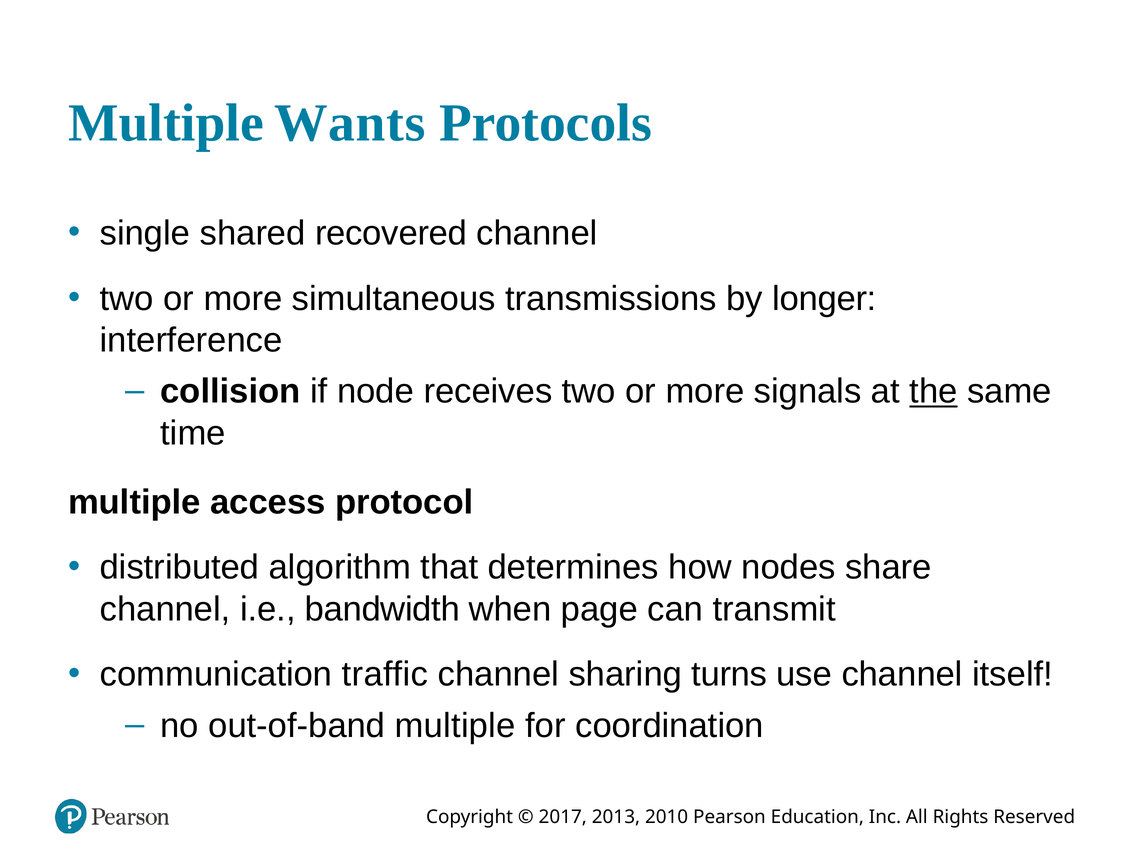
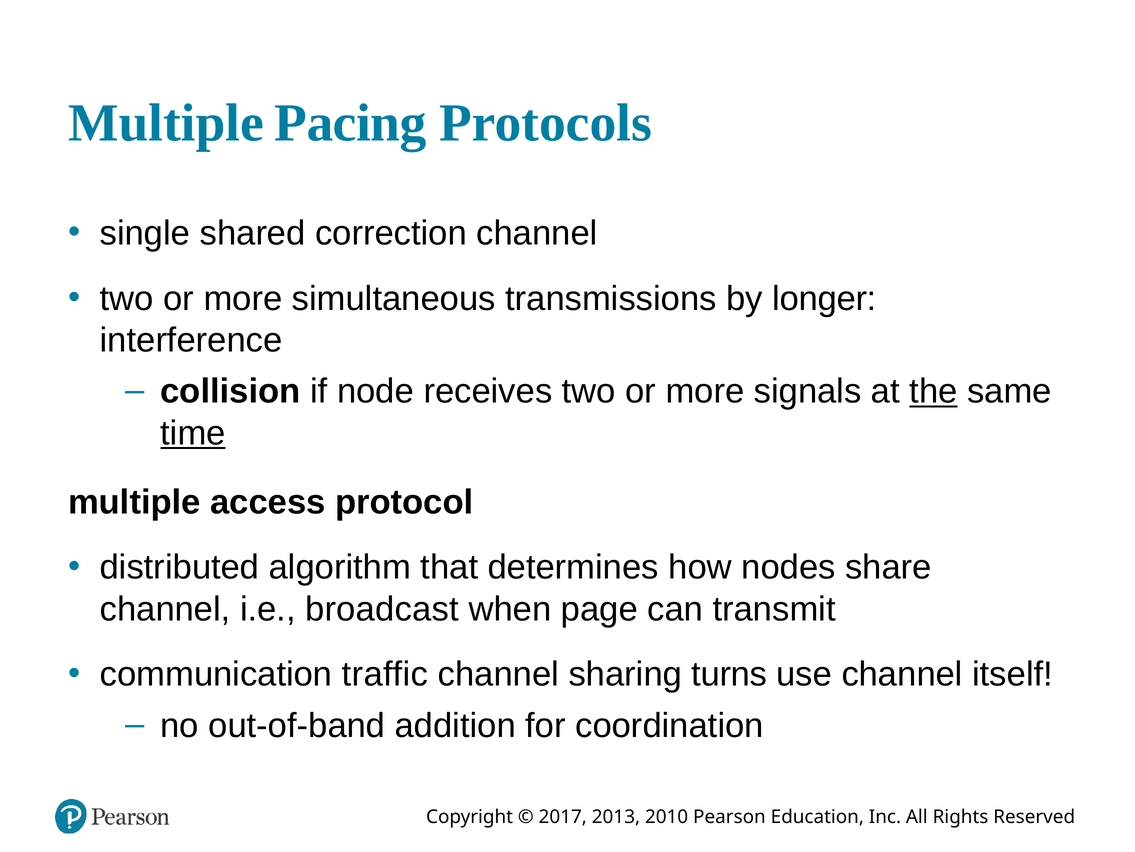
Wants: Wants -> Pacing
recovered: recovered -> correction
time underline: none -> present
bandwidth: bandwidth -> broadcast
out-of-band multiple: multiple -> addition
